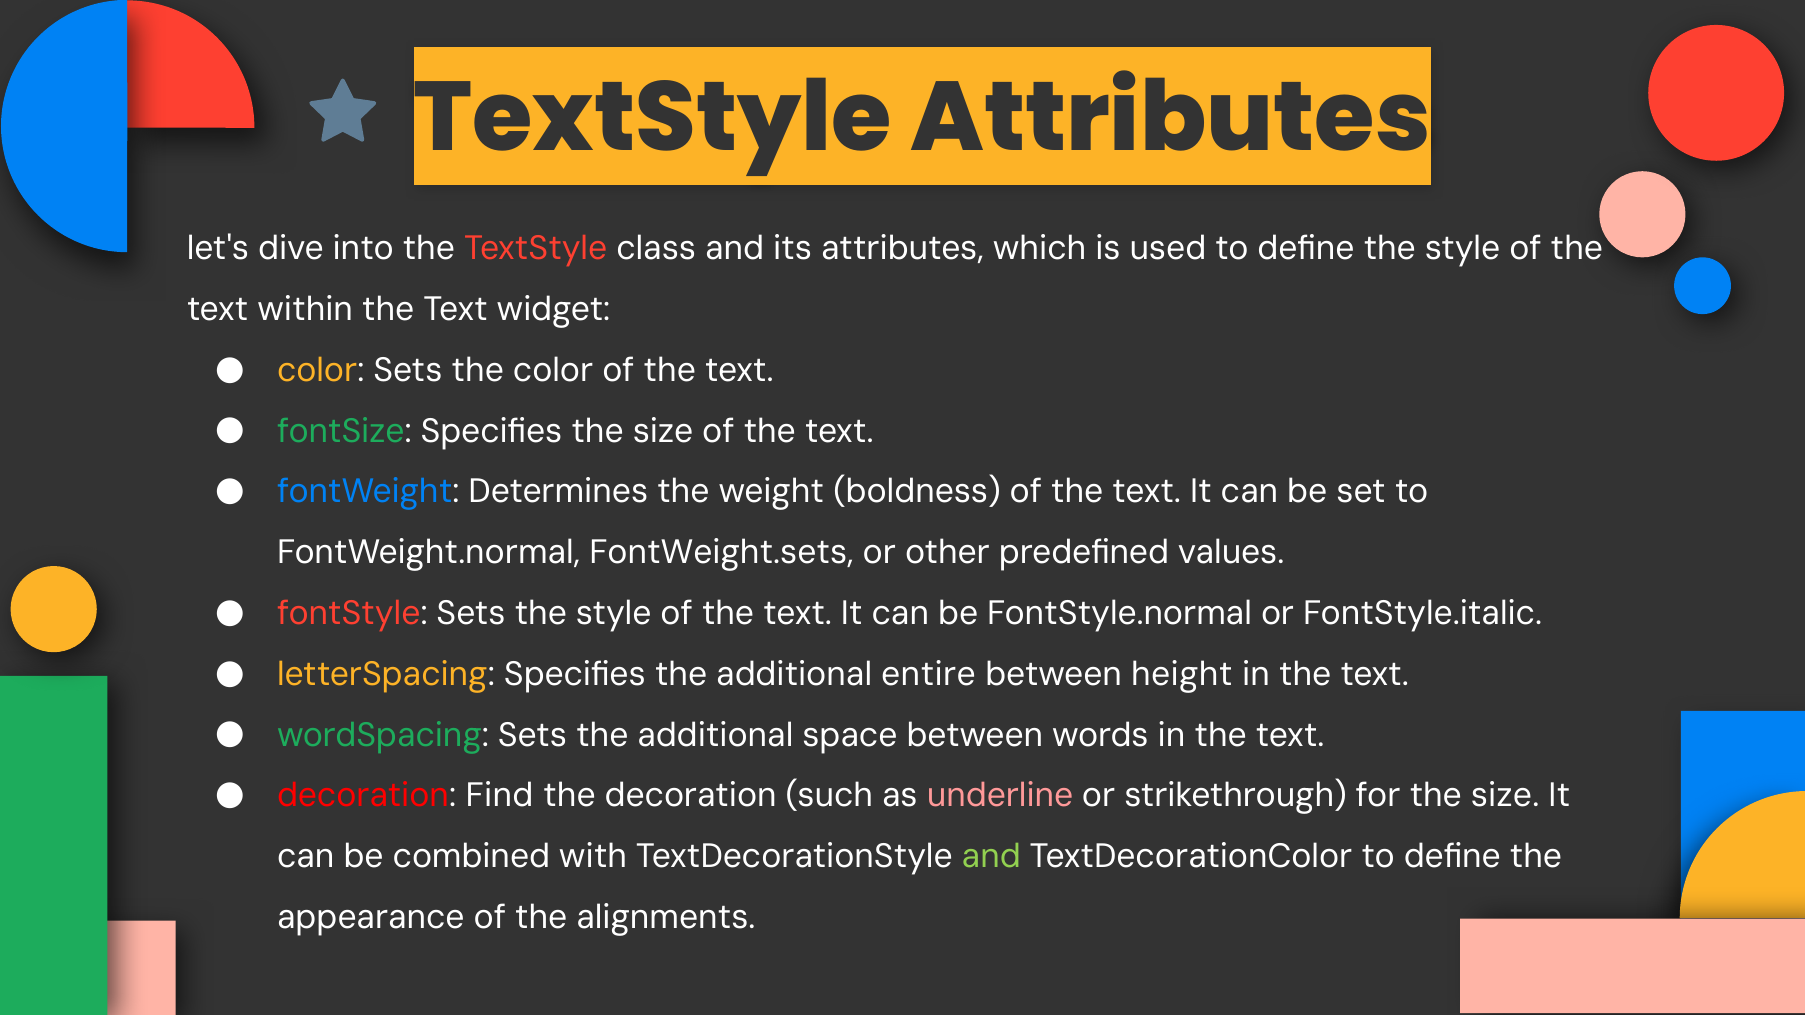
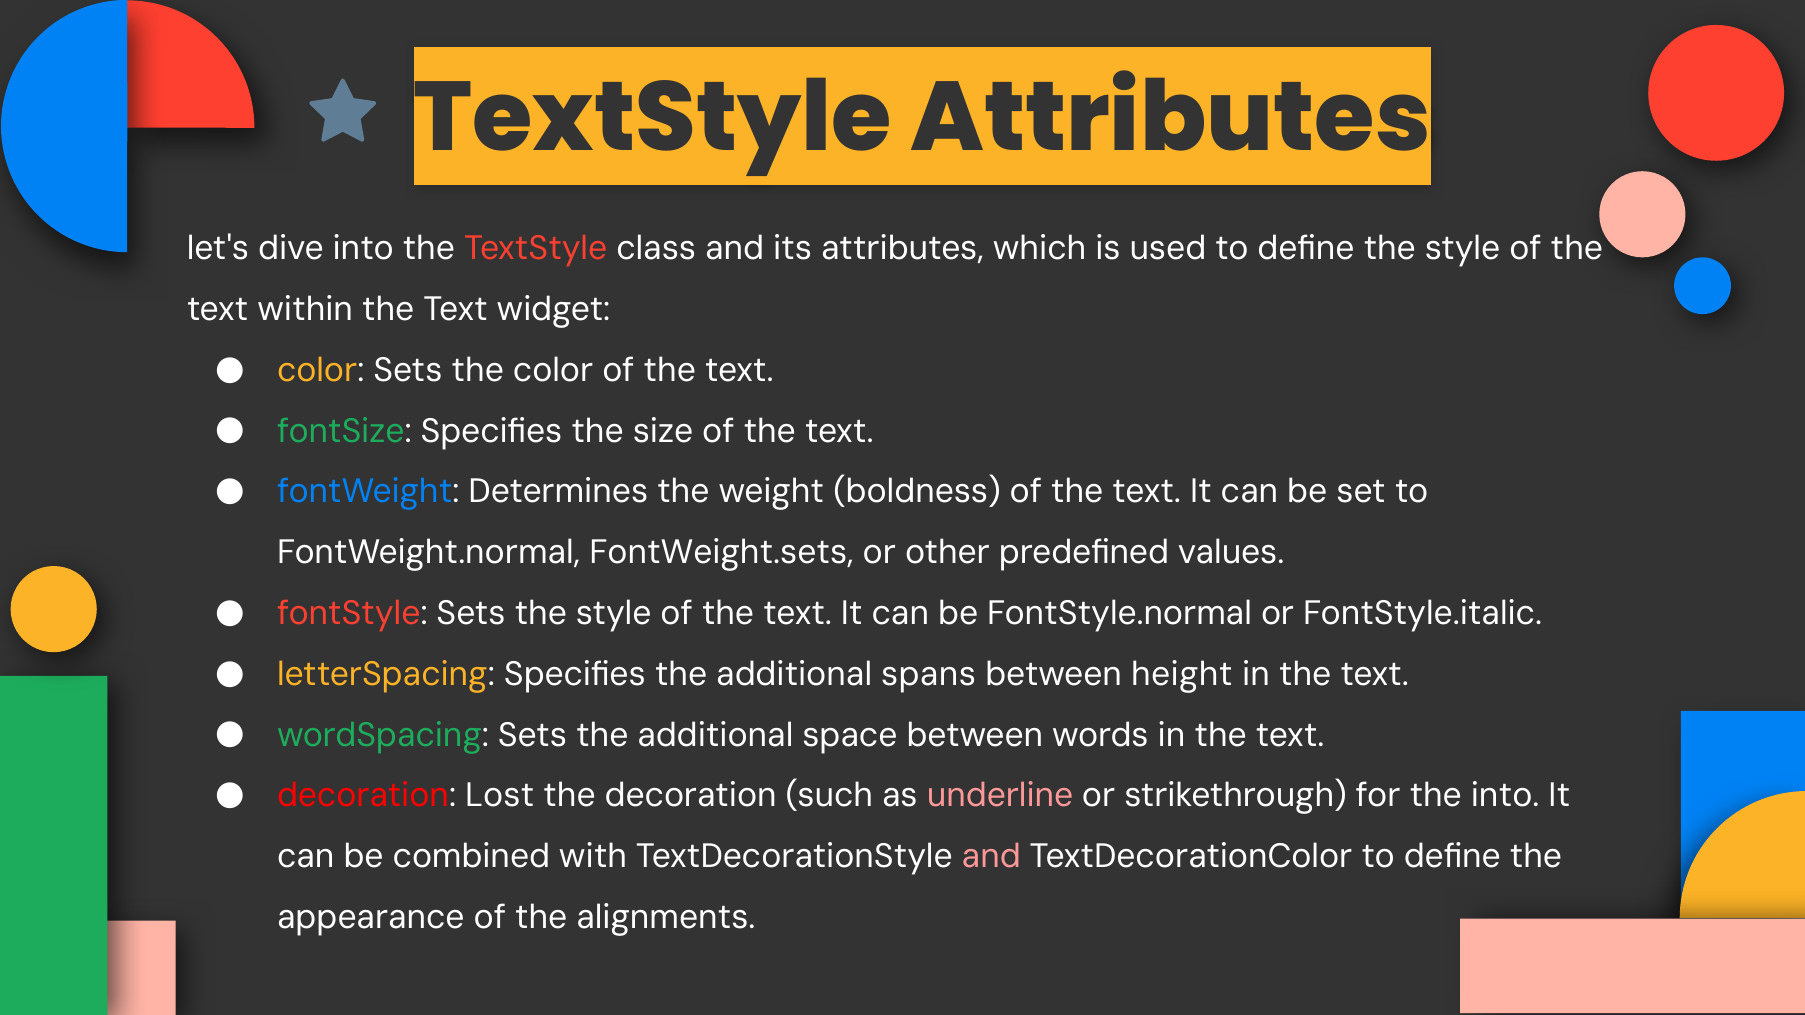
entire: entire -> spans
Find: Find -> Lost
for the size: size -> into
and at (991, 857) colour: light green -> pink
